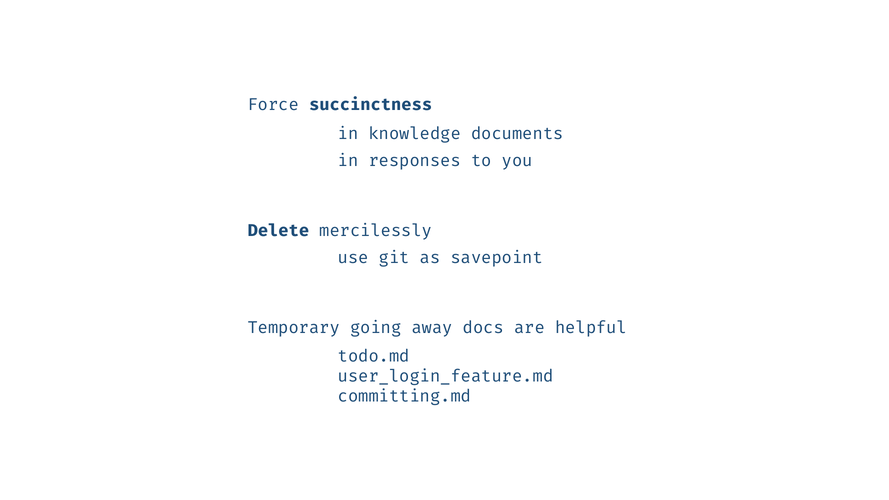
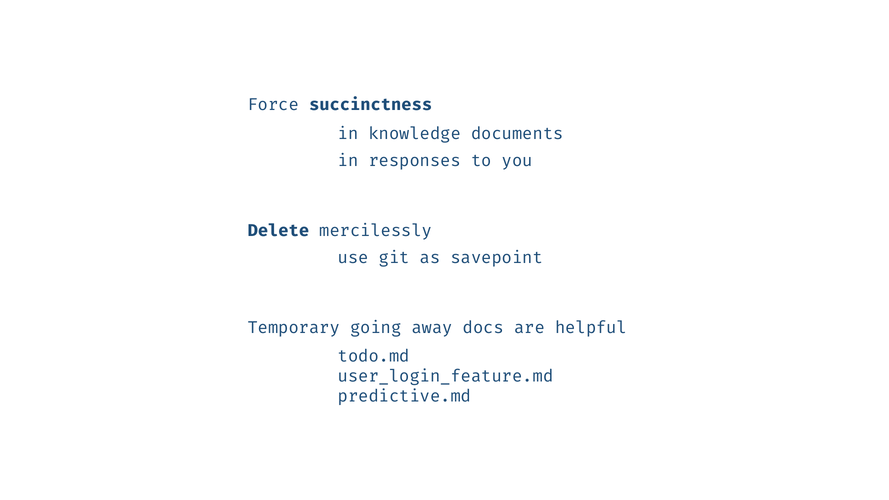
committing.md: committing.md -> predictive.md
